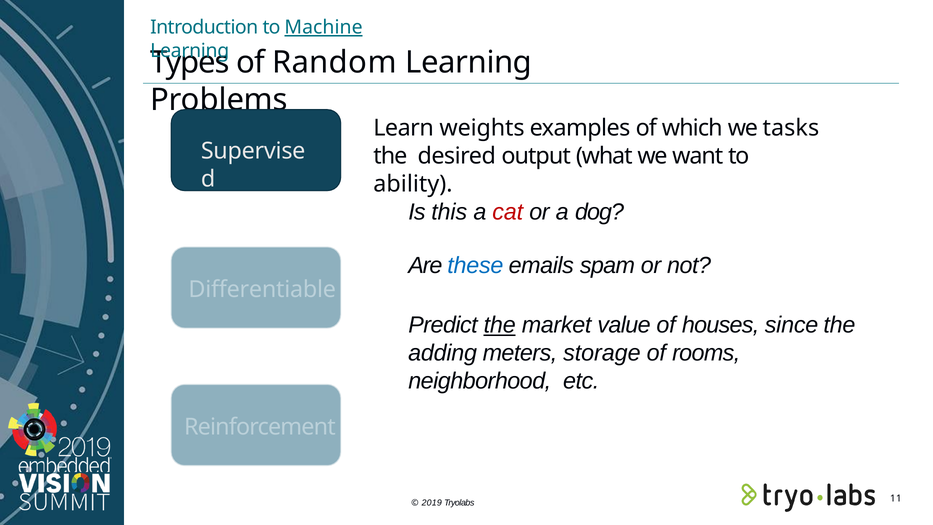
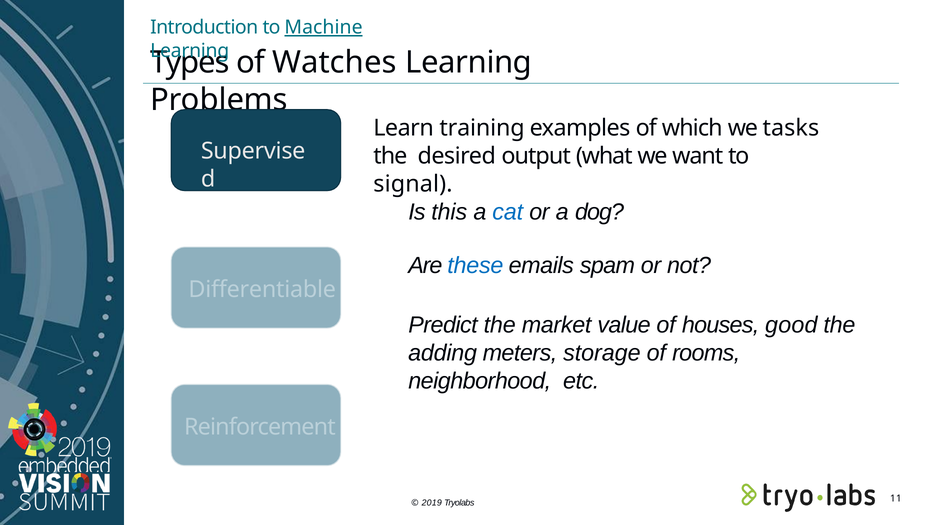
Random: Random -> Watches
weights: weights -> training
ability: ability -> signal
cat colour: red -> blue
the at (500, 325) underline: present -> none
since: since -> good
